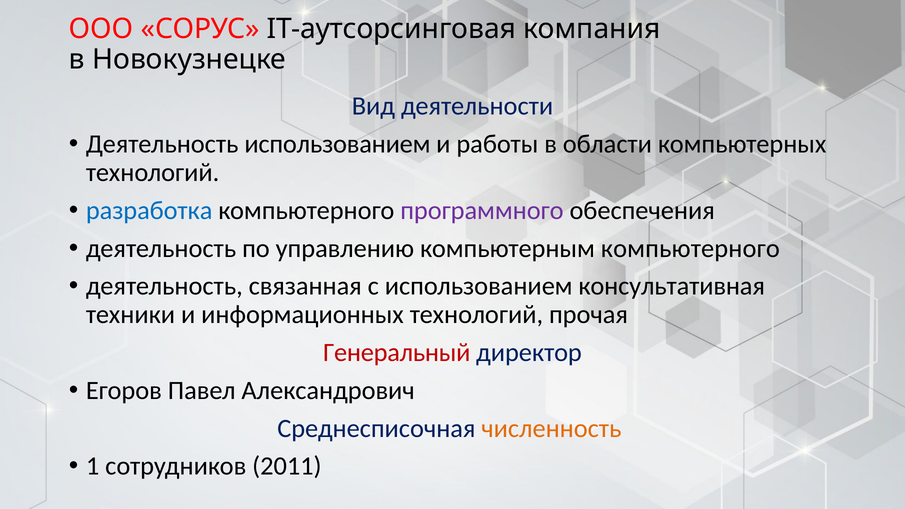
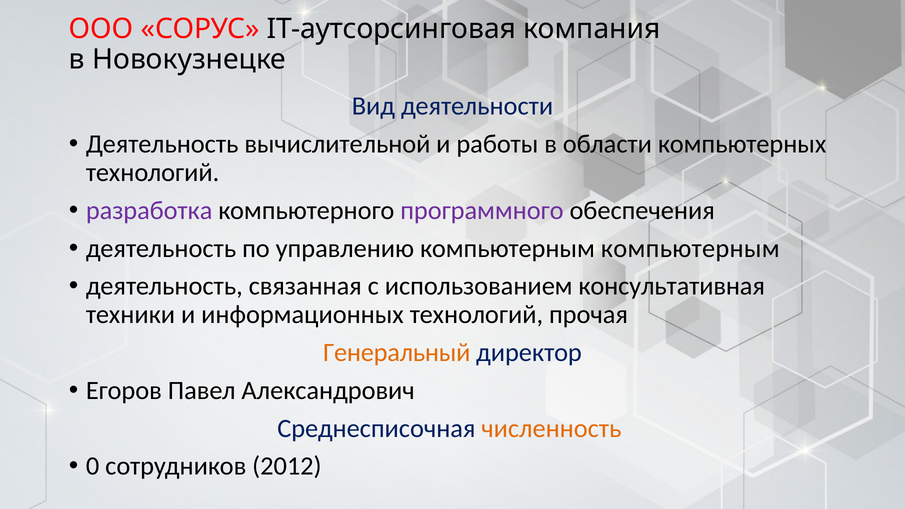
Деятельность использованием: использованием -> вычислительной
разработка colour: blue -> purple
компьютерным компьютерного: компьютерного -> компьютерным
Генеральный colour: red -> orange
1: 1 -> 0
2011: 2011 -> 2012
